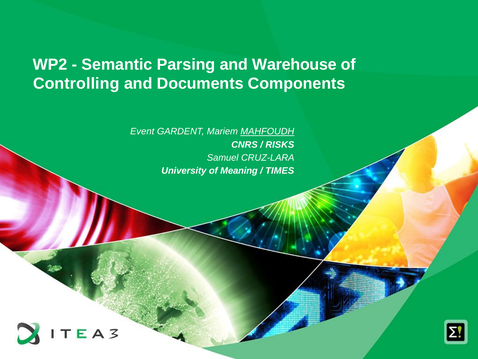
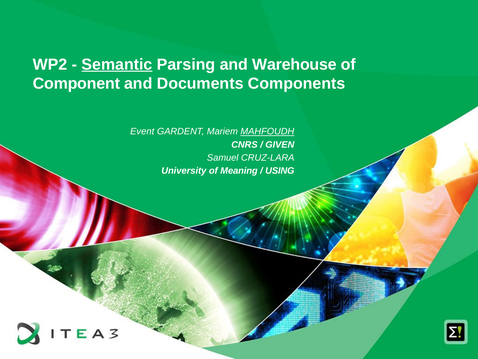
Semantic underline: none -> present
Controlling: Controlling -> Component
RISKS: RISKS -> GIVEN
TIMES: TIMES -> USING
